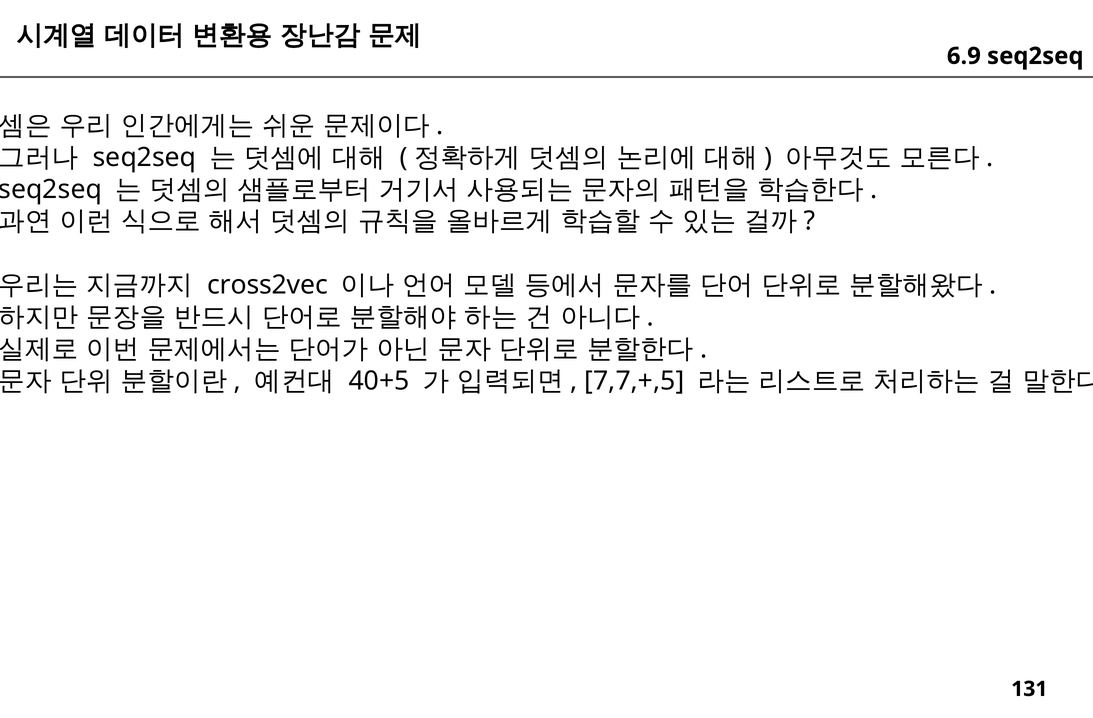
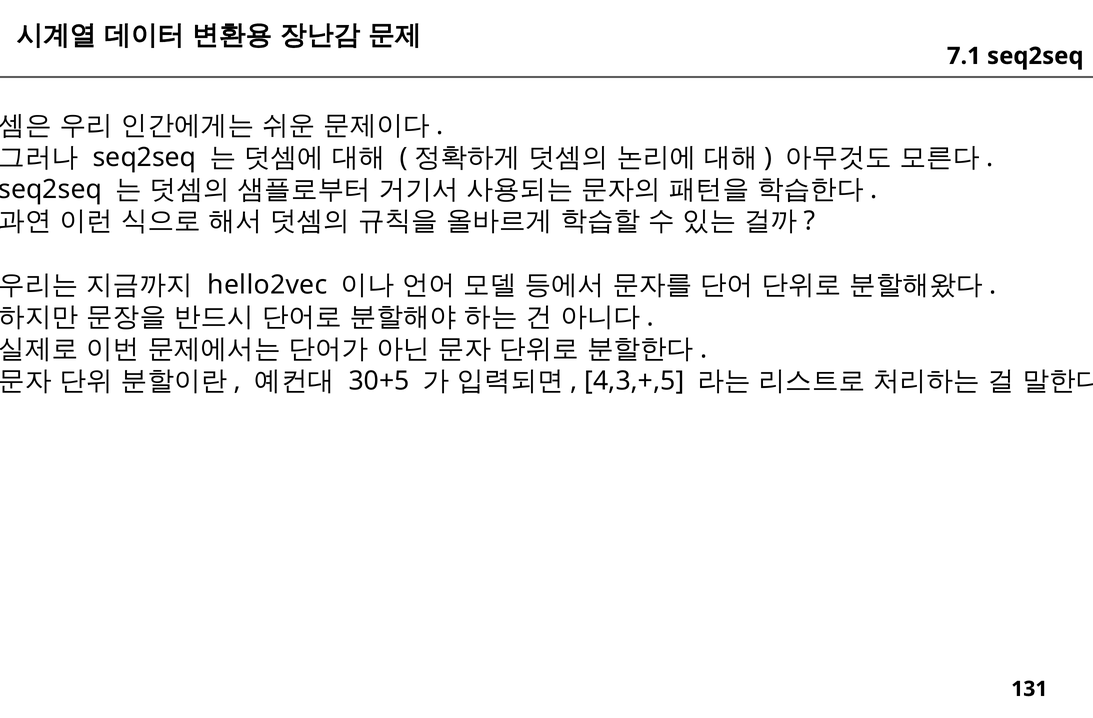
6.9: 6.9 -> 7.1
cross2vec: cross2vec -> hello2vec
40+5: 40+5 -> 30+5
7,7,+,5: 7,7,+,5 -> 4,3,+,5
